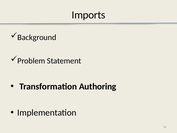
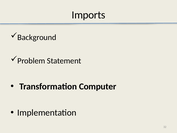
Authoring: Authoring -> Computer
